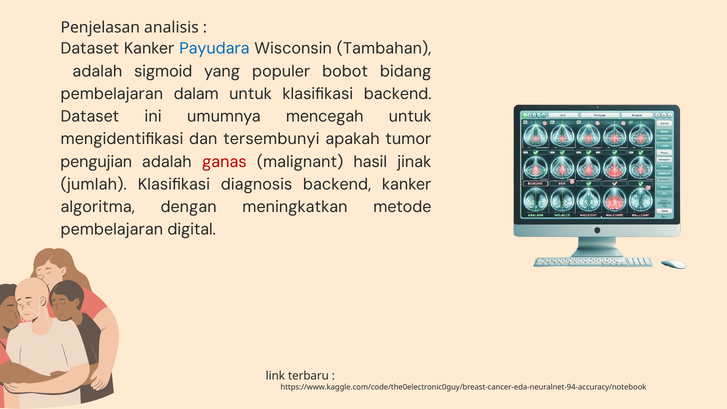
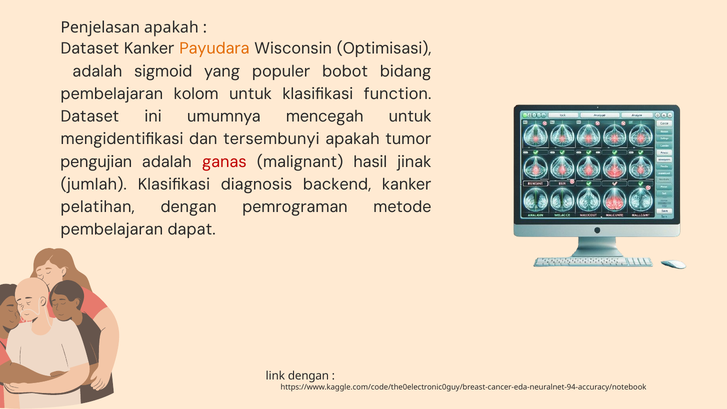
Penjelasan analisis: analisis -> apakah
Payudara colour: blue -> orange
Tambahan: Tambahan -> Optimisasi
dalam: dalam -> kolom
klasifikasi backend: backend -> function
algoritma: algoritma -> pelatihan
meningkatkan: meningkatkan -> pemrograman
digital: digital -> dapat
link terbaru: terbaru -> dengan
